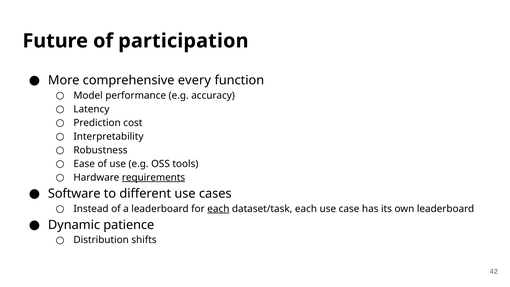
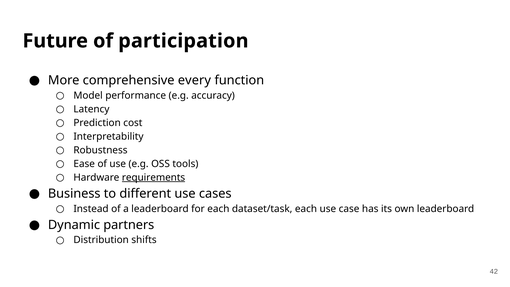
Software: Software -> Business
each at (218, 209) underline: present -> none
patience: patience -> partners
